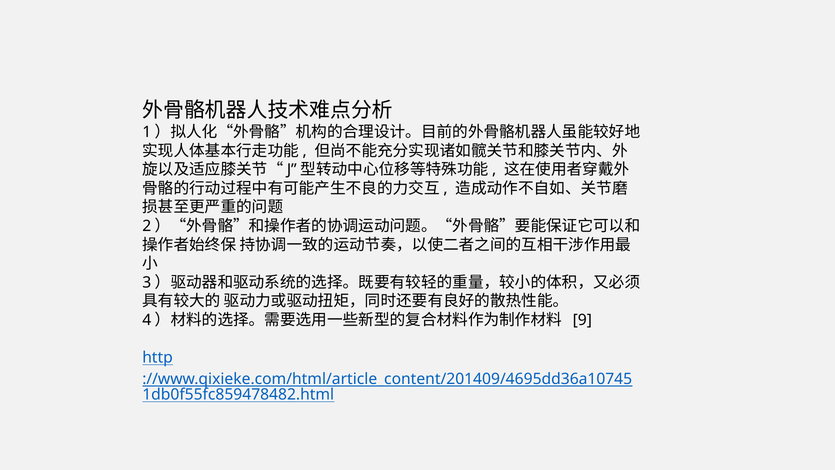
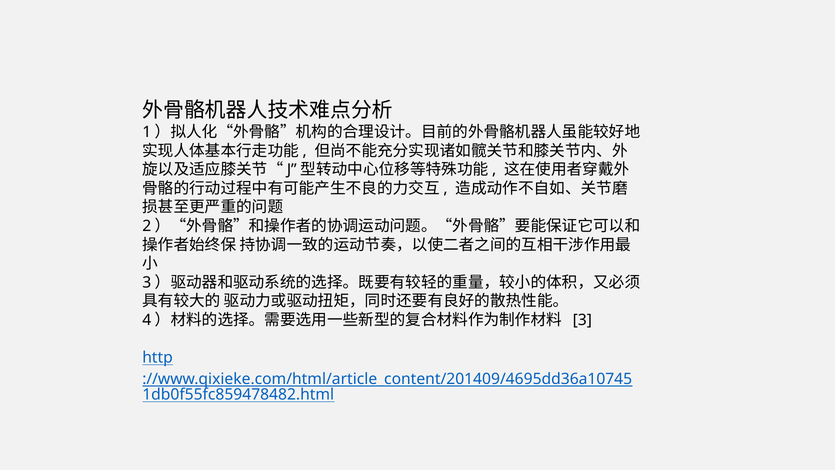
9: 9 -> 3
